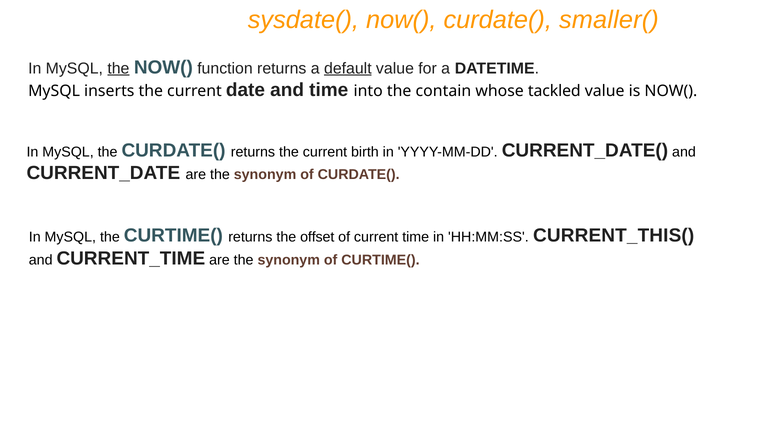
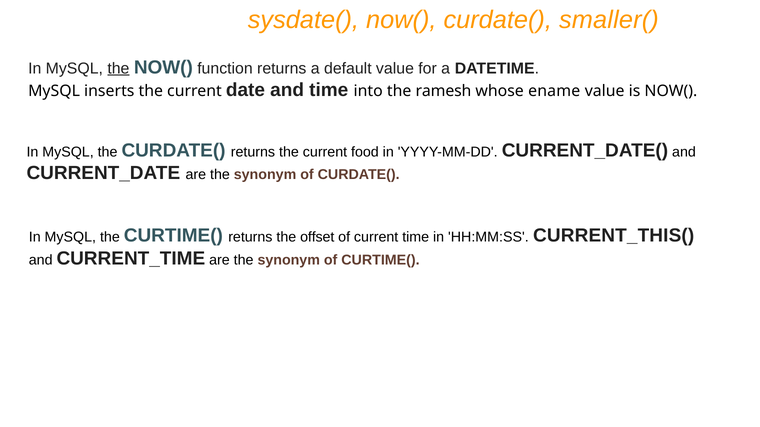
default underline: present -> none
contain: contain -> ramesh
tackled: tackled -> ename
birth: birth -> food
